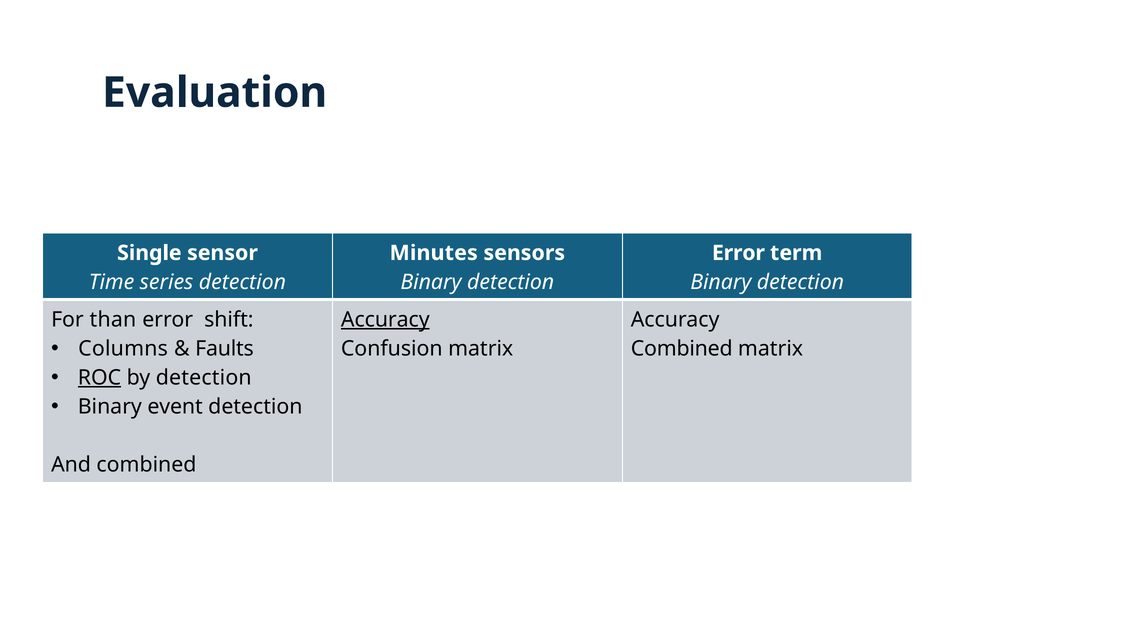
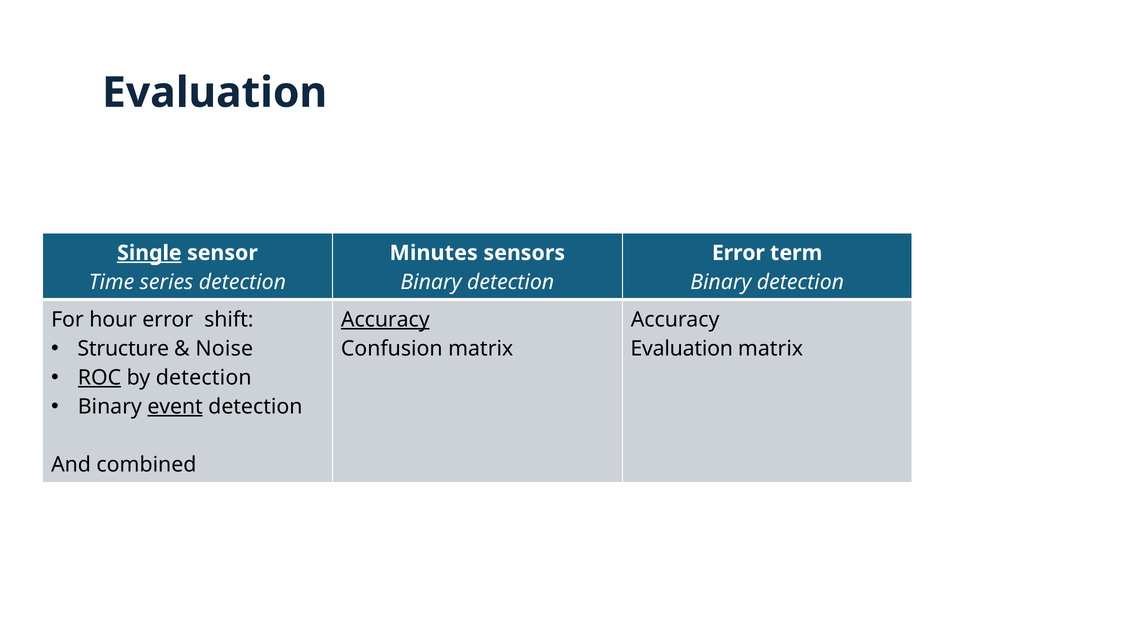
Single underline: none -> present
than: than -> hour
Columns: Columns -> Structure
Faults: Faults -> Noise
Combined at (682, 348): Combined -> Evaluation
event underline: none -> present
